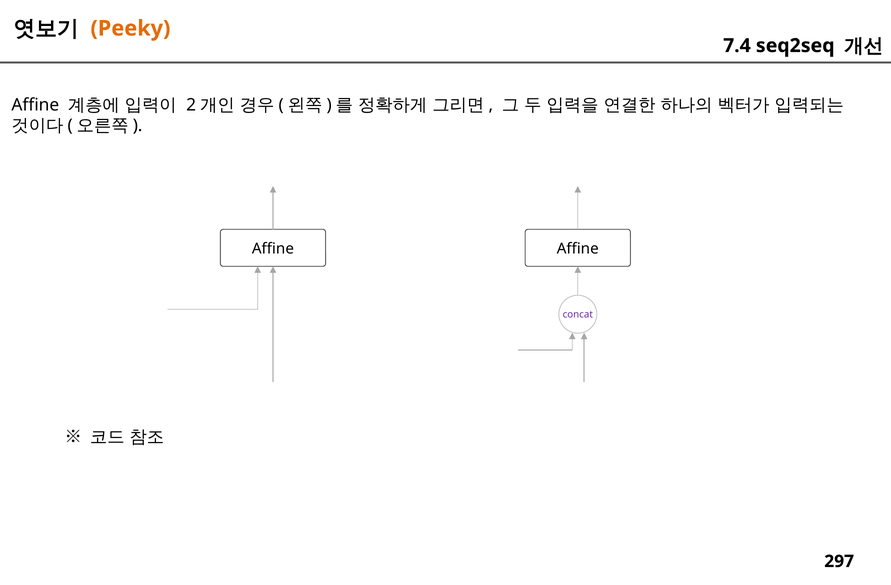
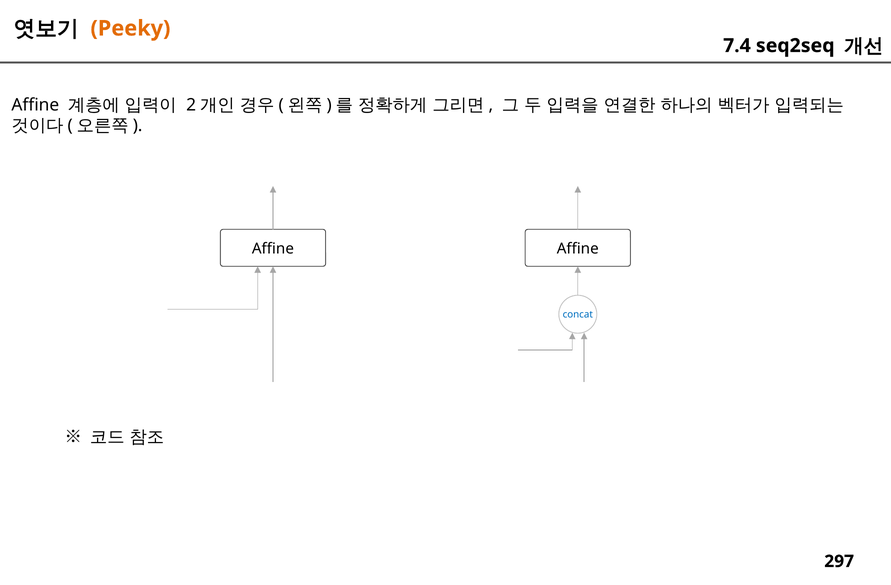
concat colour: purple -> blue
